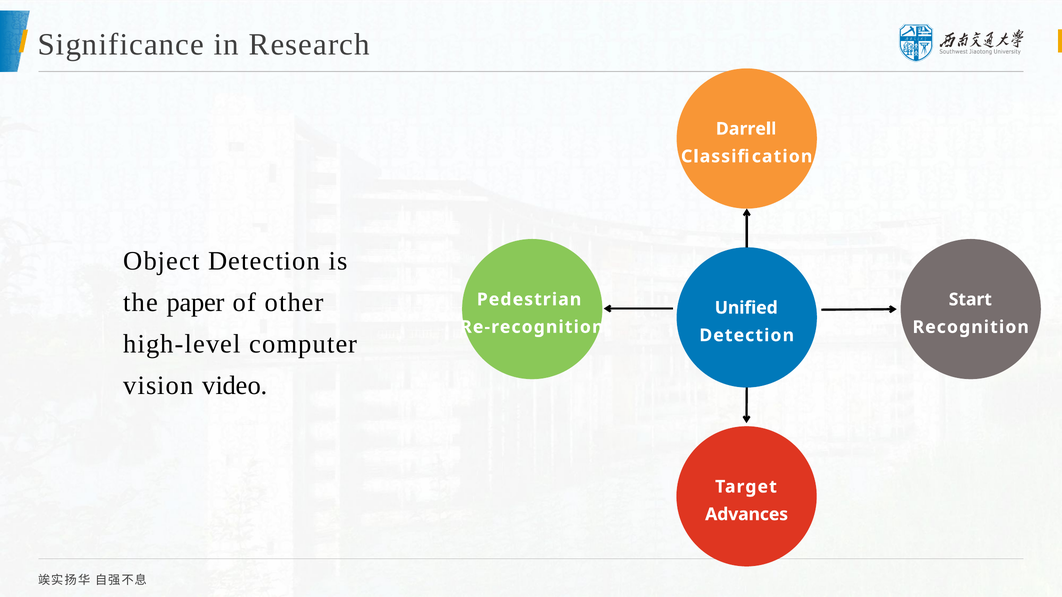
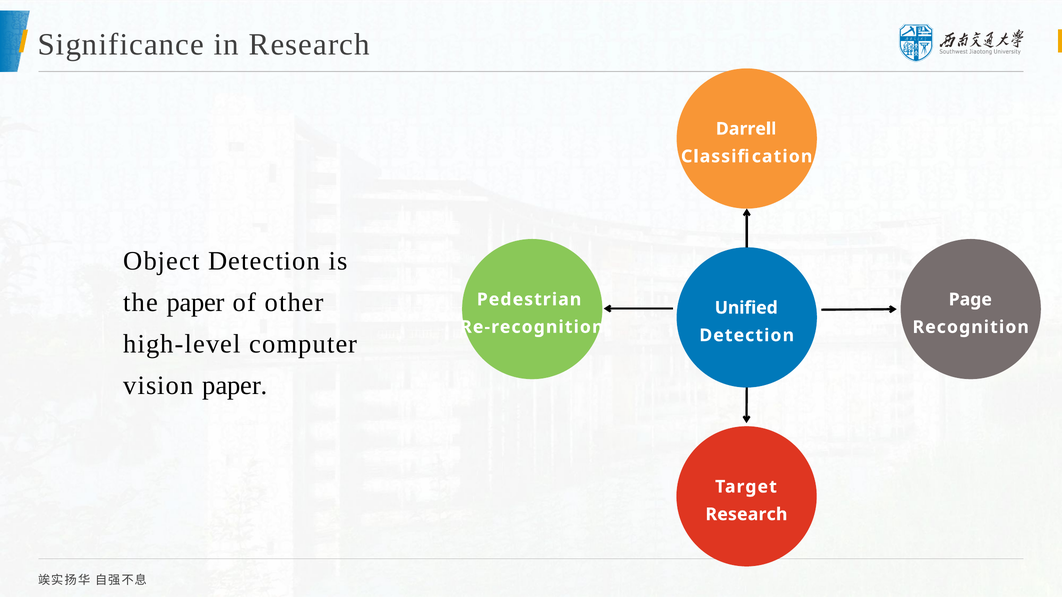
Start: Start -> Page
vision video: video -> paper
Advances at (747, 515): Advances -> Research
